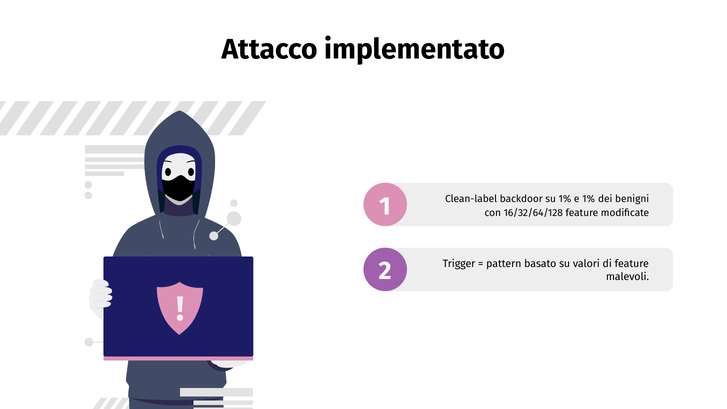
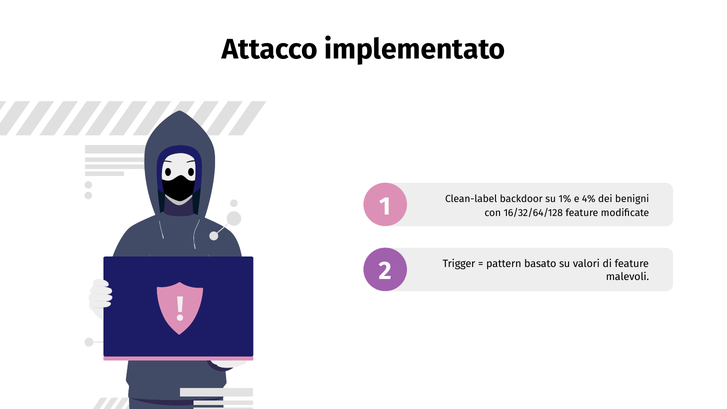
e 1%: 1% -> 4%
